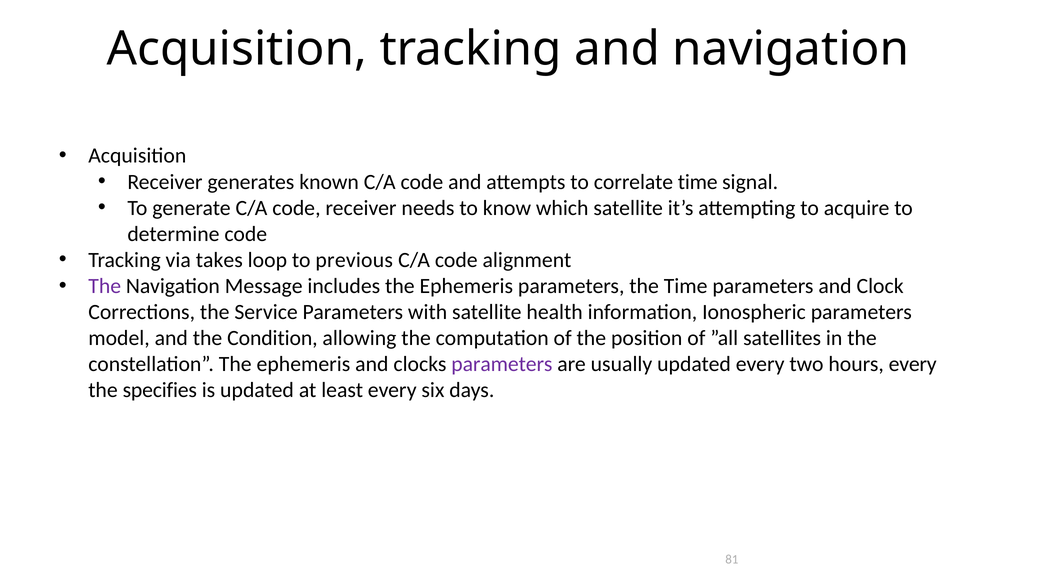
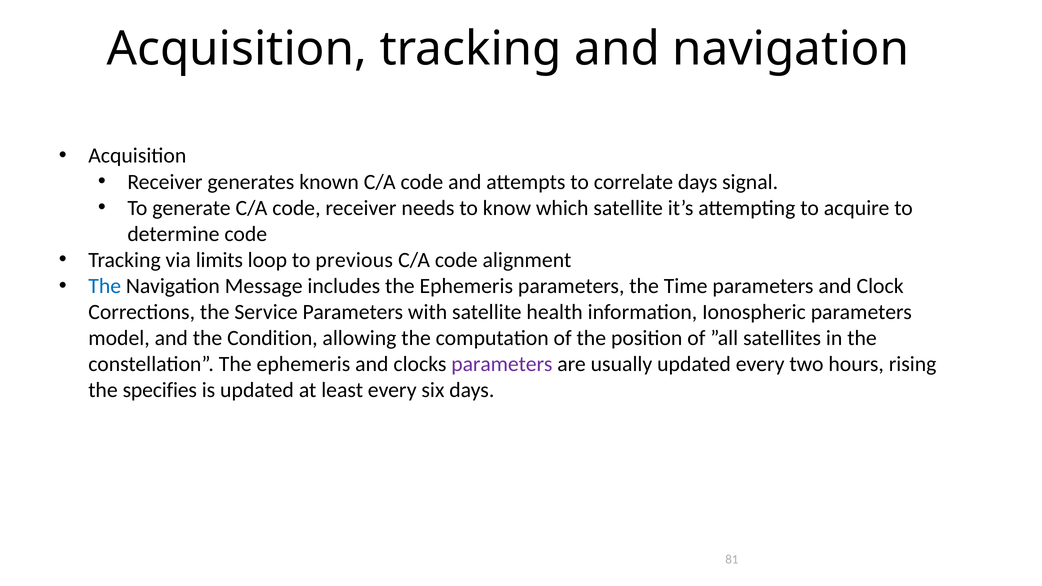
correlate time: time -> days
takes: takes -> limits
The at (105, 286) colour: purple -> blue
hours every: every -> rising
